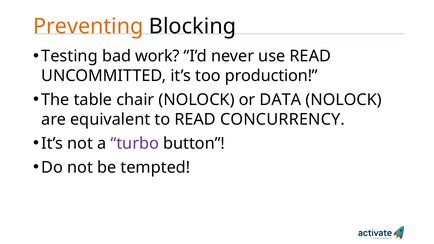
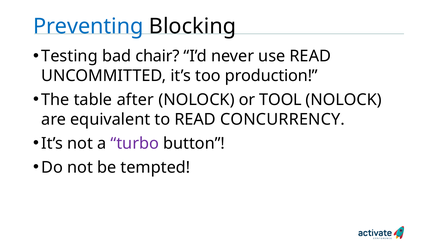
Preventing colour: orange -> blue
work: work -> chair
chair: chair -> after
DATA: DATA -> TOOL
